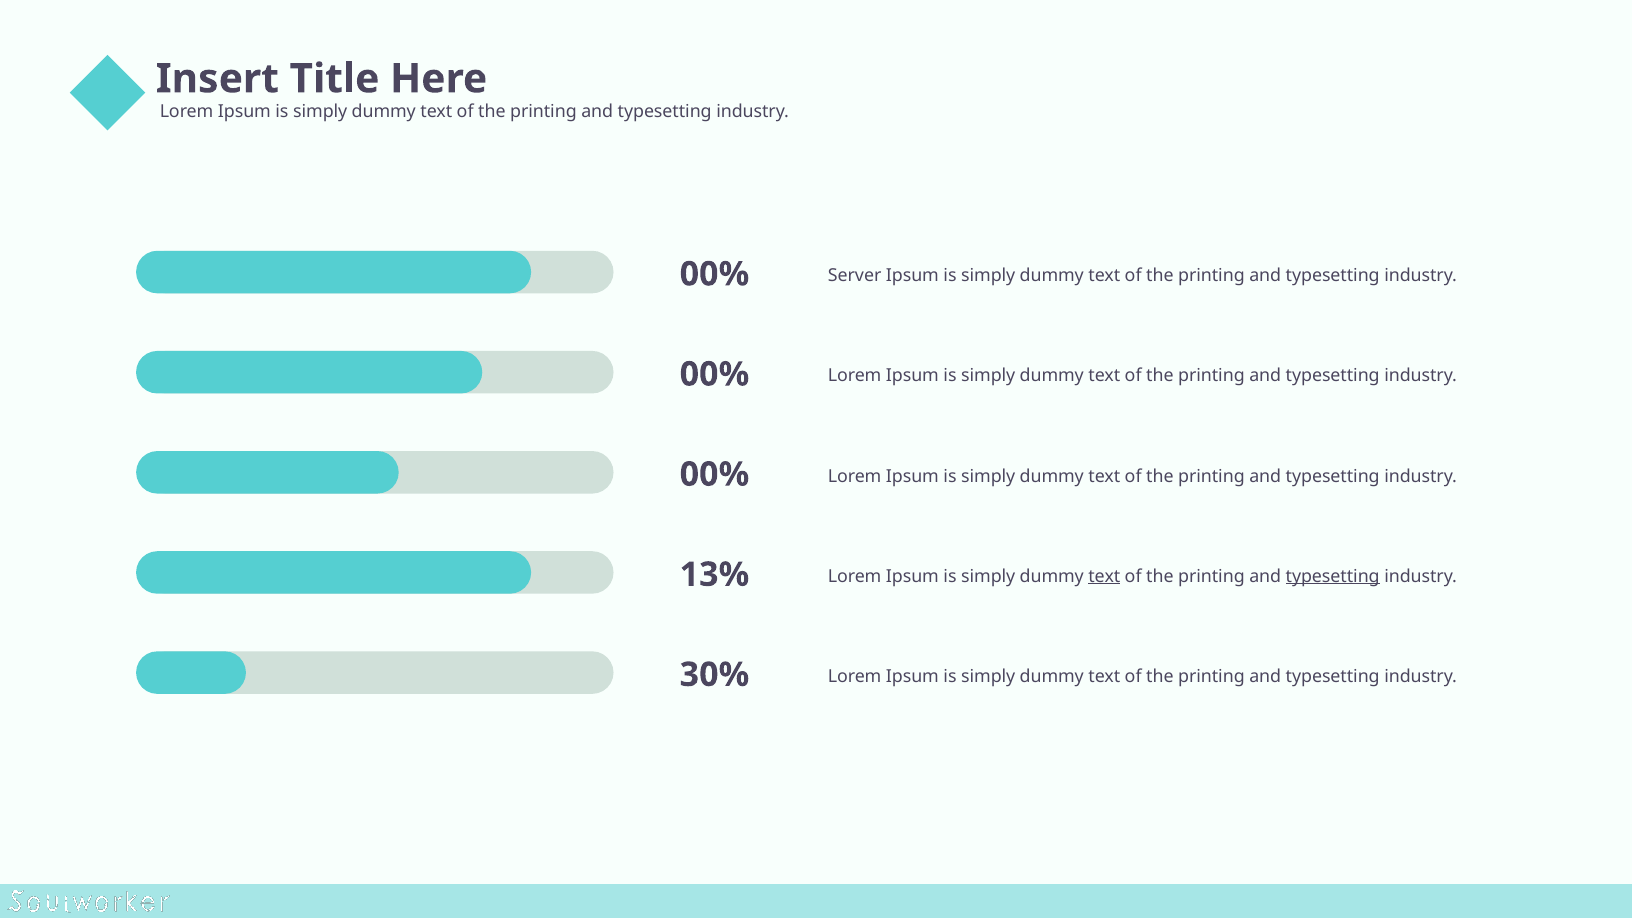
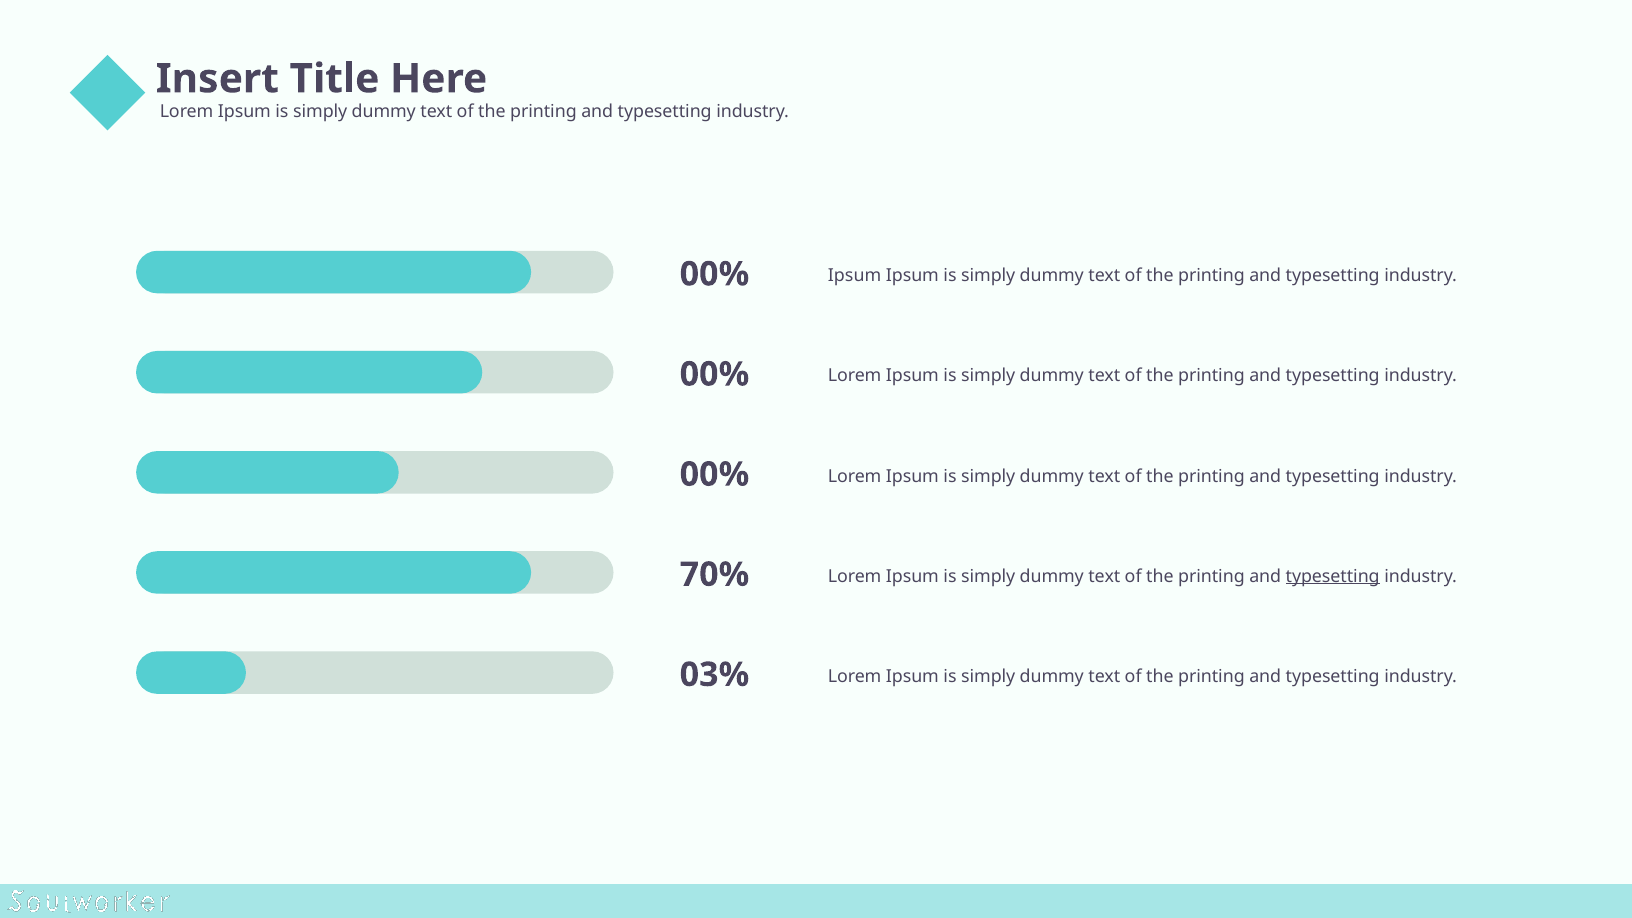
00% Server: Server -> Ipsum
13%: 13% -> 70%
text at (1104, 576) underline: present -> none
30%: 30% -> 03%
